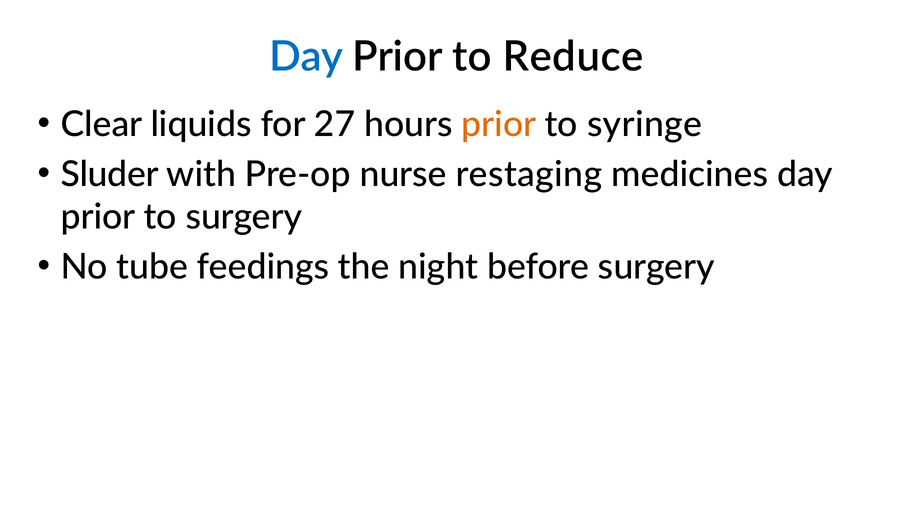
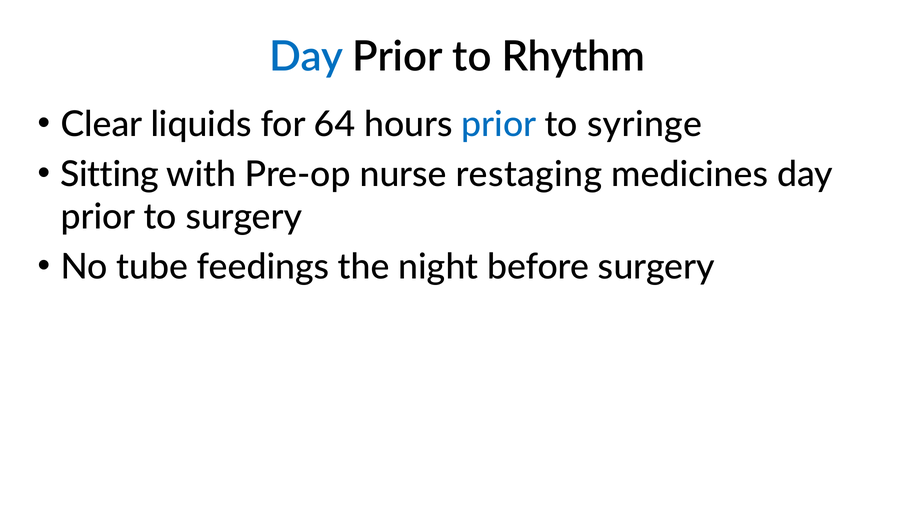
Reduce: Reduce -> Rhythm
27: 27 -> 64
prior at (499, 125) colour: orange -> blue
Sluder: Sluder -> Sitting
